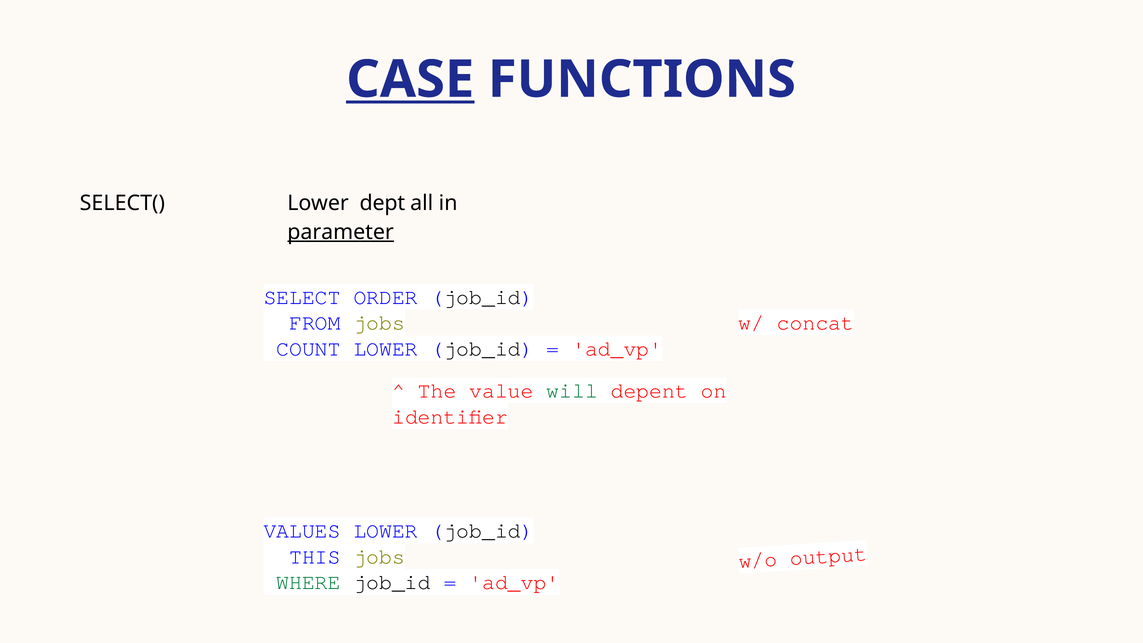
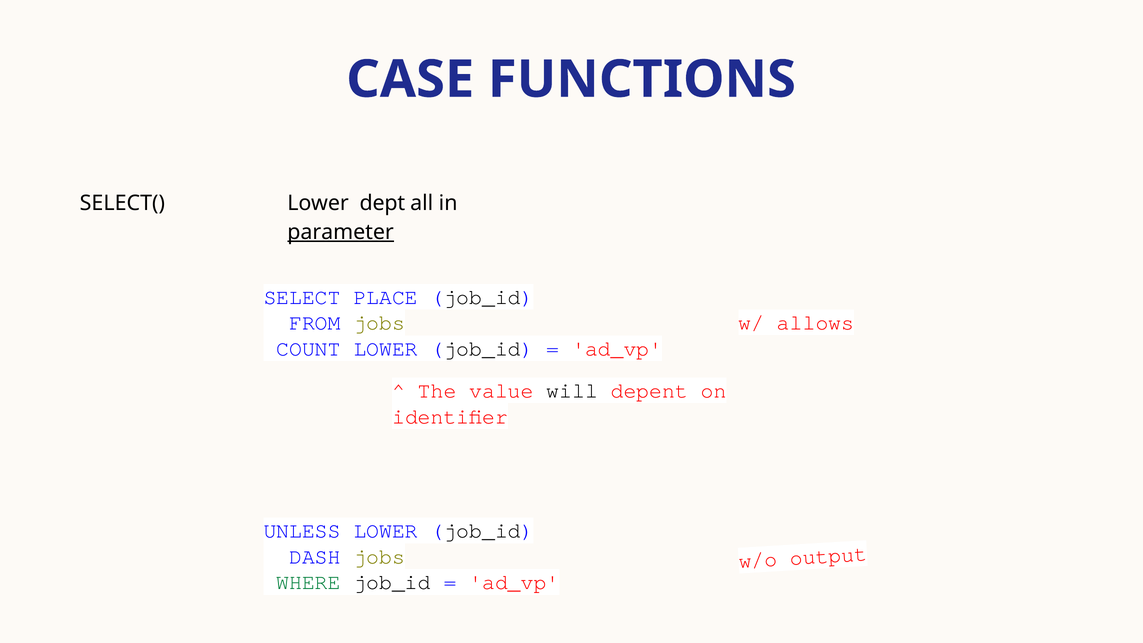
CASE underline: present -> none
ORDER: ORDER -> PLACE
concat: concat -> allows
will colour: green -> black
VALUES: VALUES -> UNLESS
THIS: THIS -> DASH
